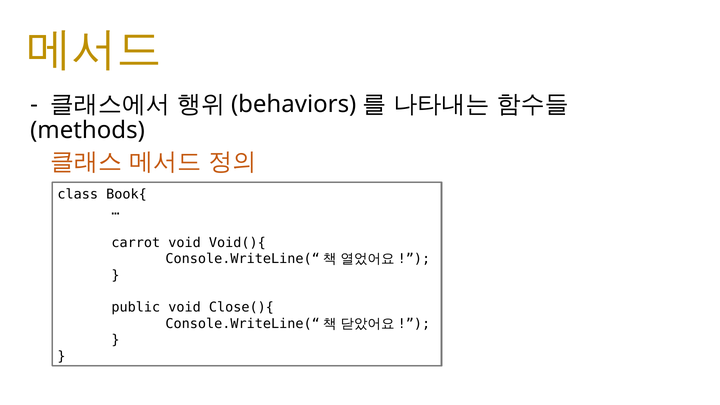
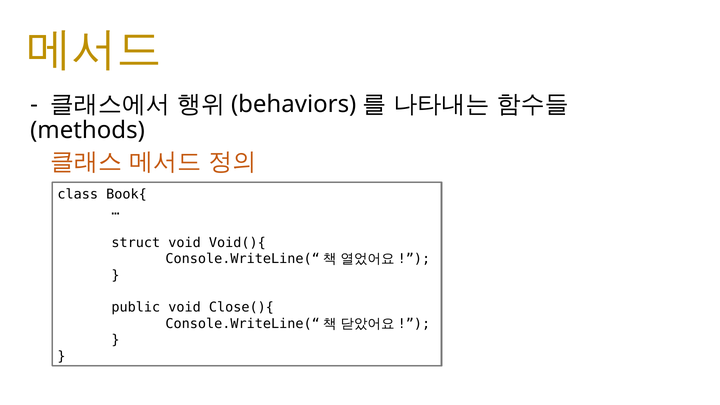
carrot: carrot -> struct
